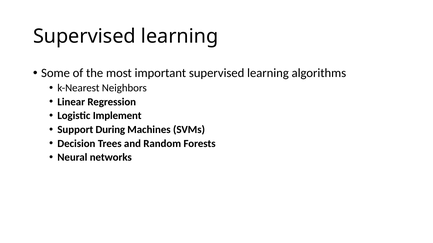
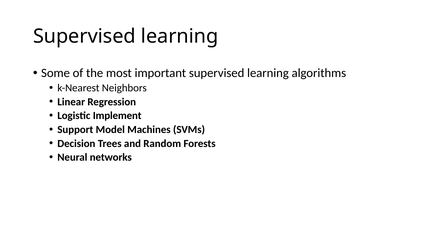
During: During -> Model
